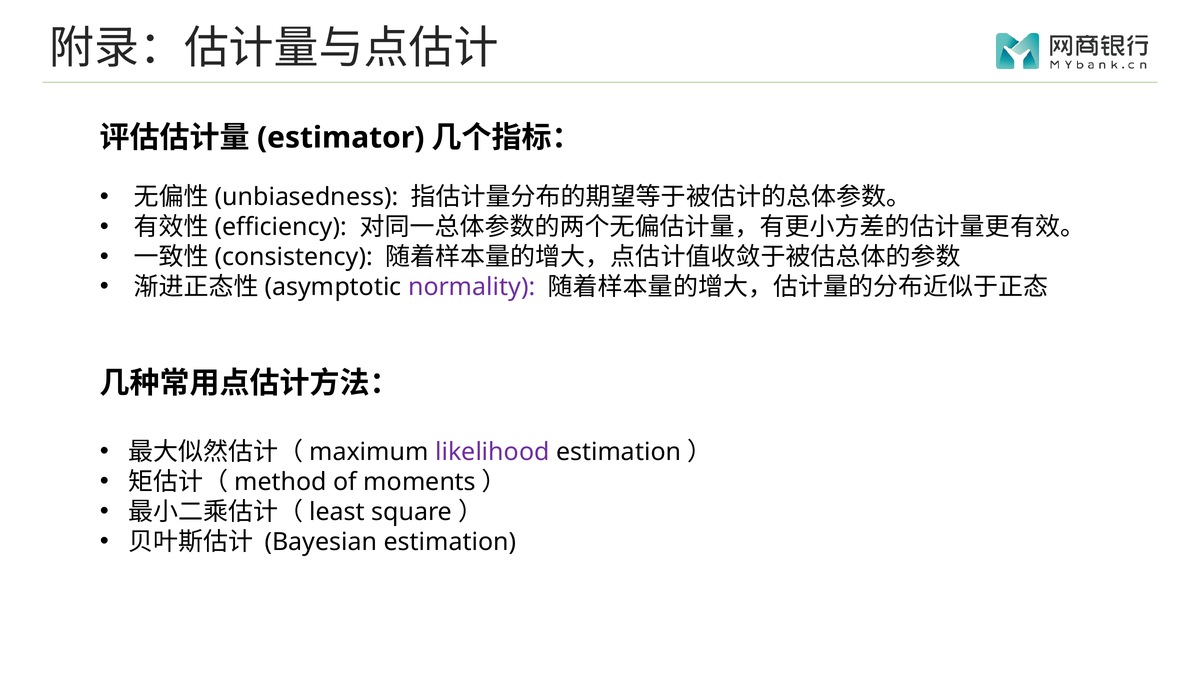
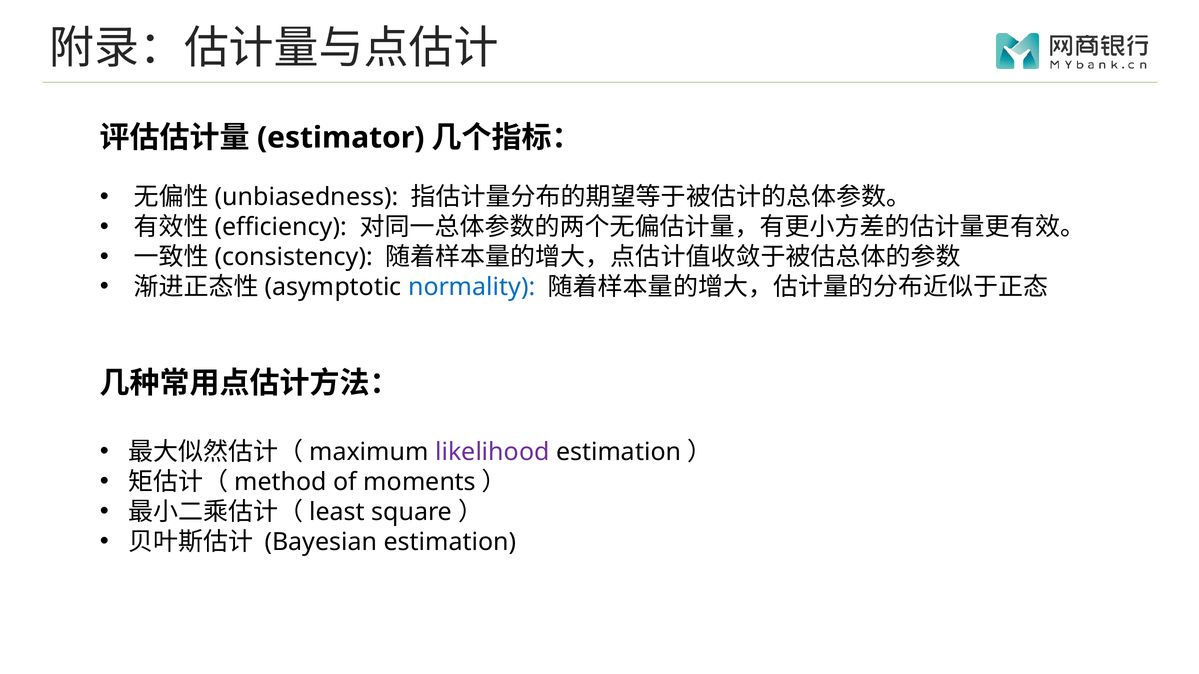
normality colour: purple -> blue
